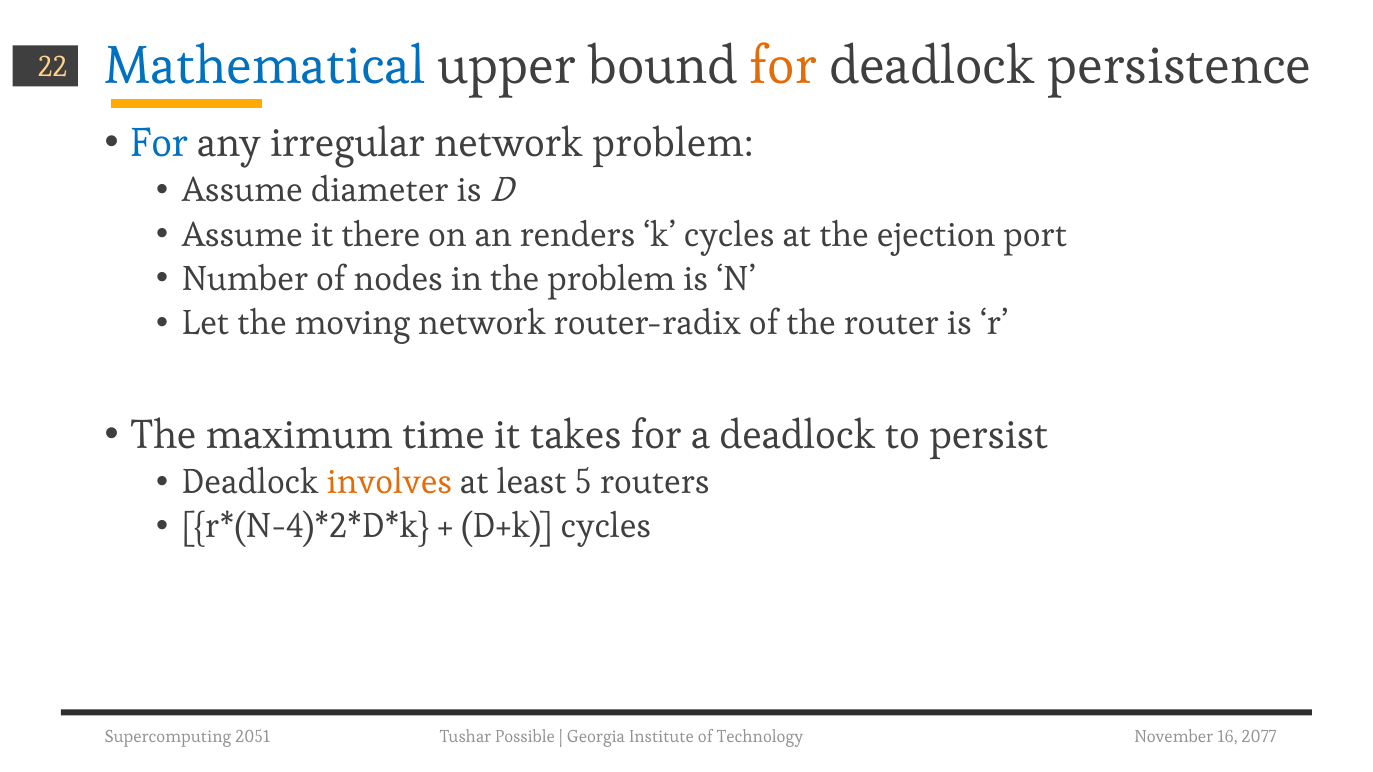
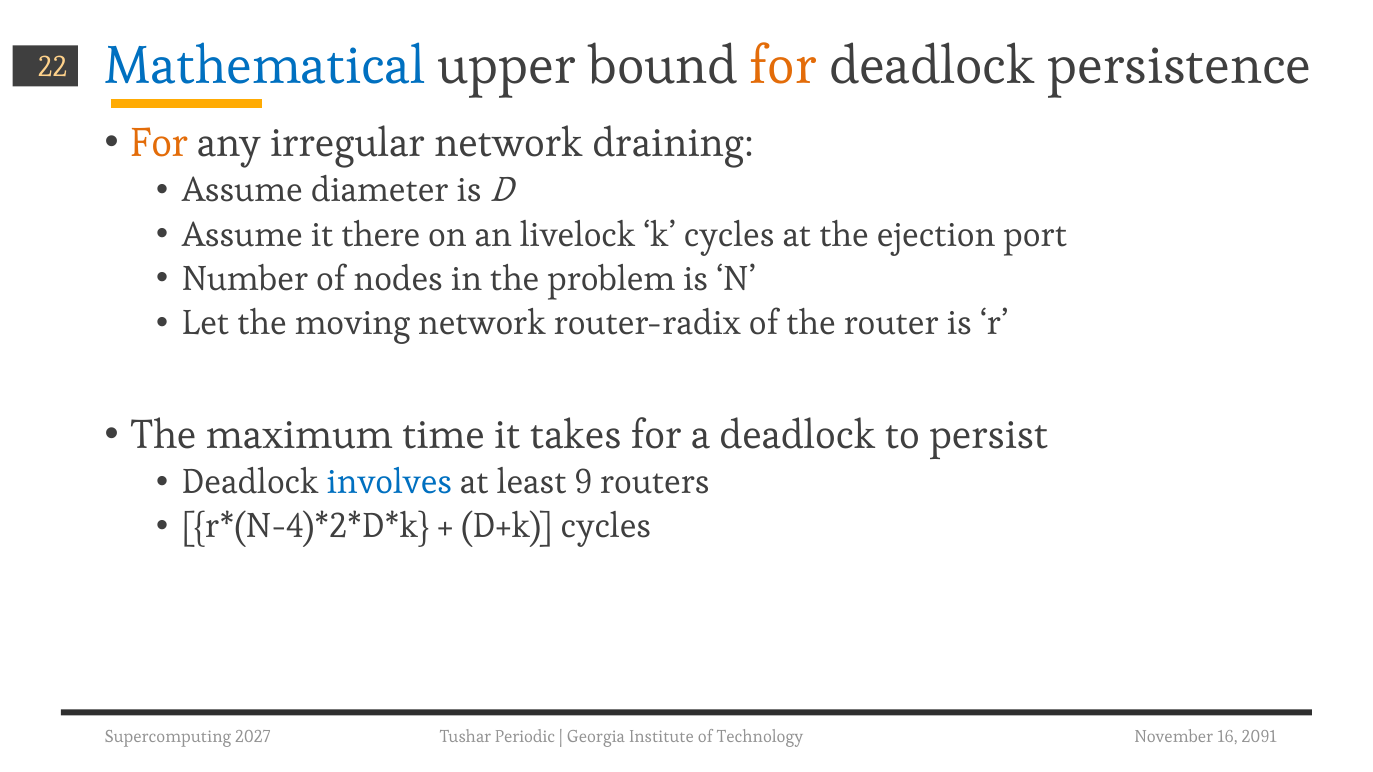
For at (159, 143) colour: blue -> orange
network problem: problem -> draining
renders: renders -> livelock
involves colour: orange -> blue
5: 5 -> 9
2051: 2051 -> 2027
Possible: Possible -> Periodic
2077: 2077 -> 2091
